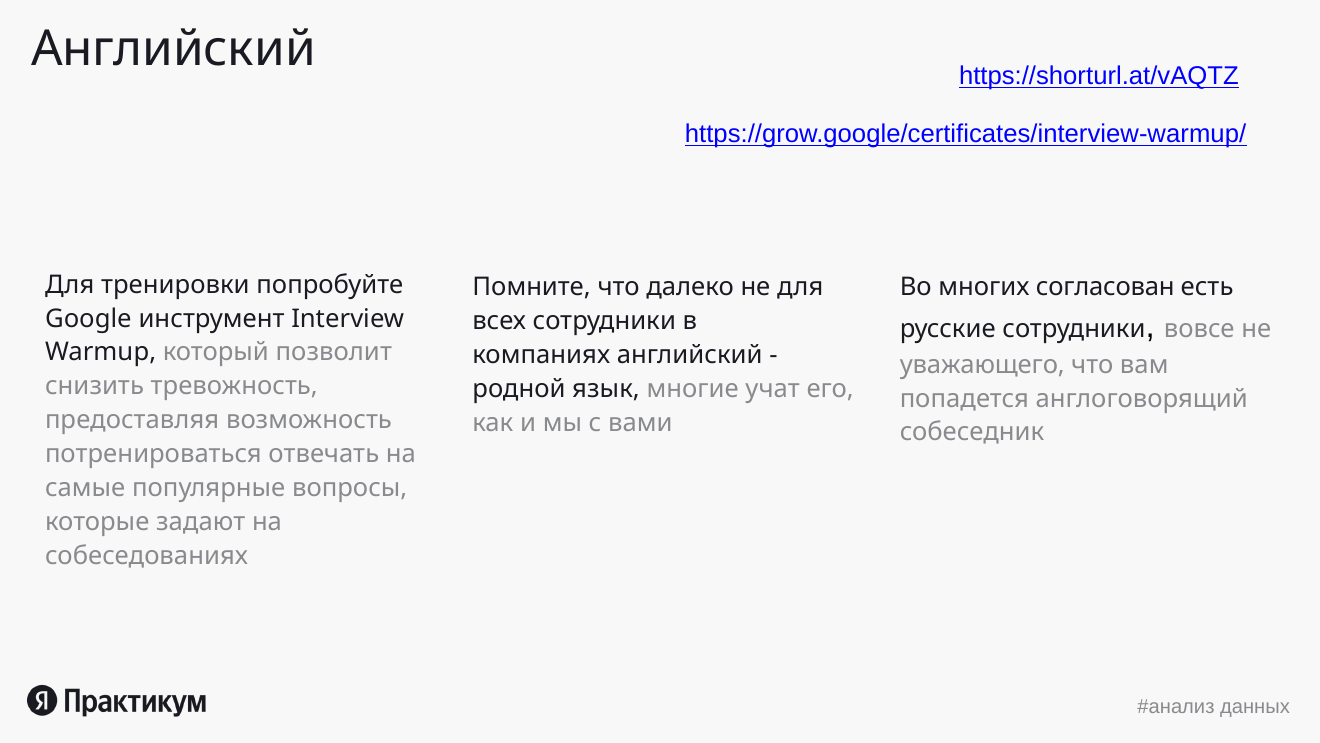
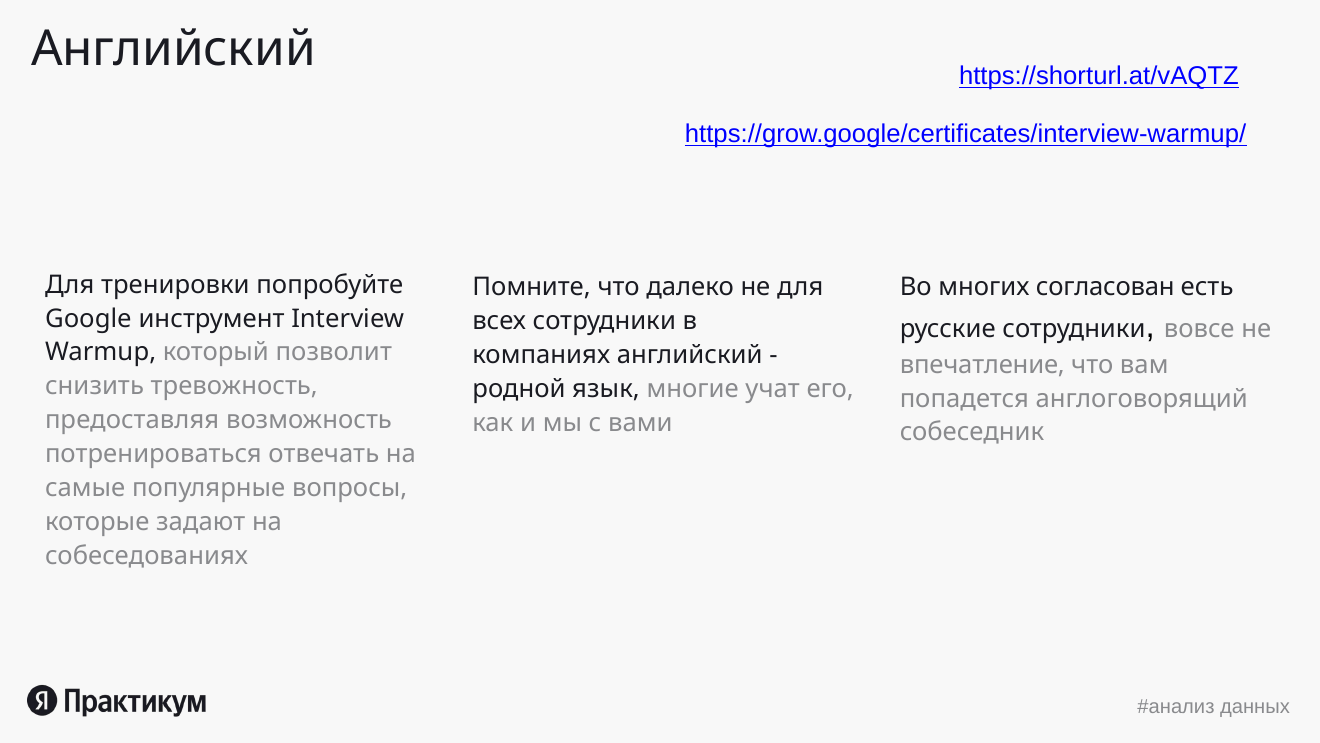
уважающего: уважающего -> впечатление
